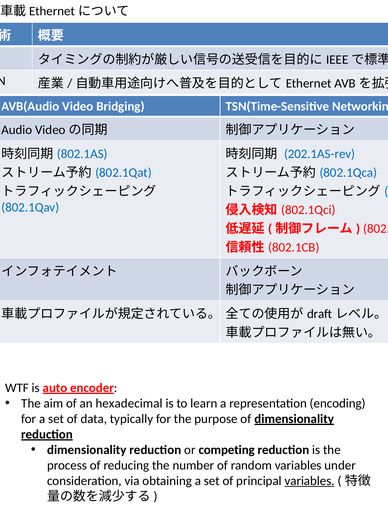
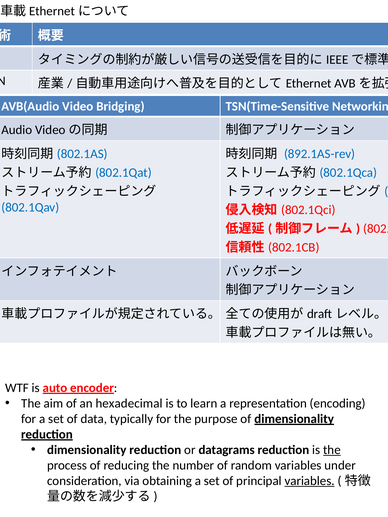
202.1AS-rev: 202.1AS-rev -> 892.1AS-rev
competing: competing -> datagrams
the at (332, 450) underline: none -> present
